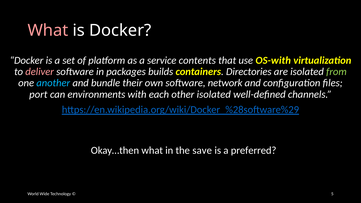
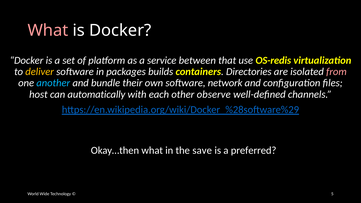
contents: contents -> between
OS-with: OS-with -> OS-redis
deliver colour: pink -> yellow
from colour: light green -> pink
port: port -> host
environments: environments -> automatically
other isolated: isolated -> observe
